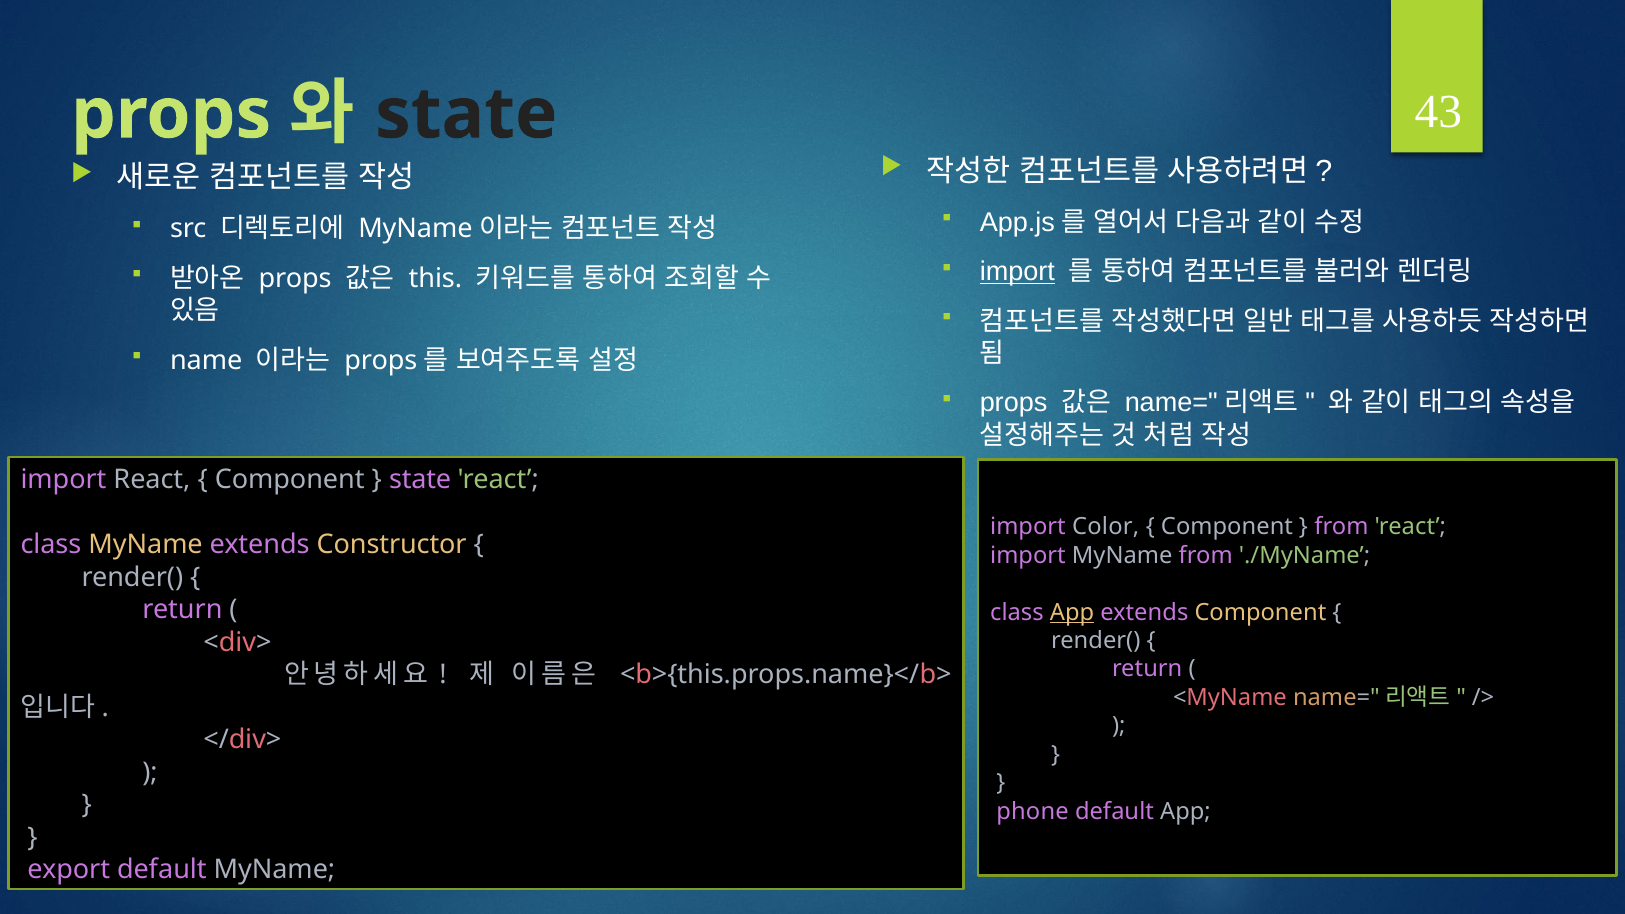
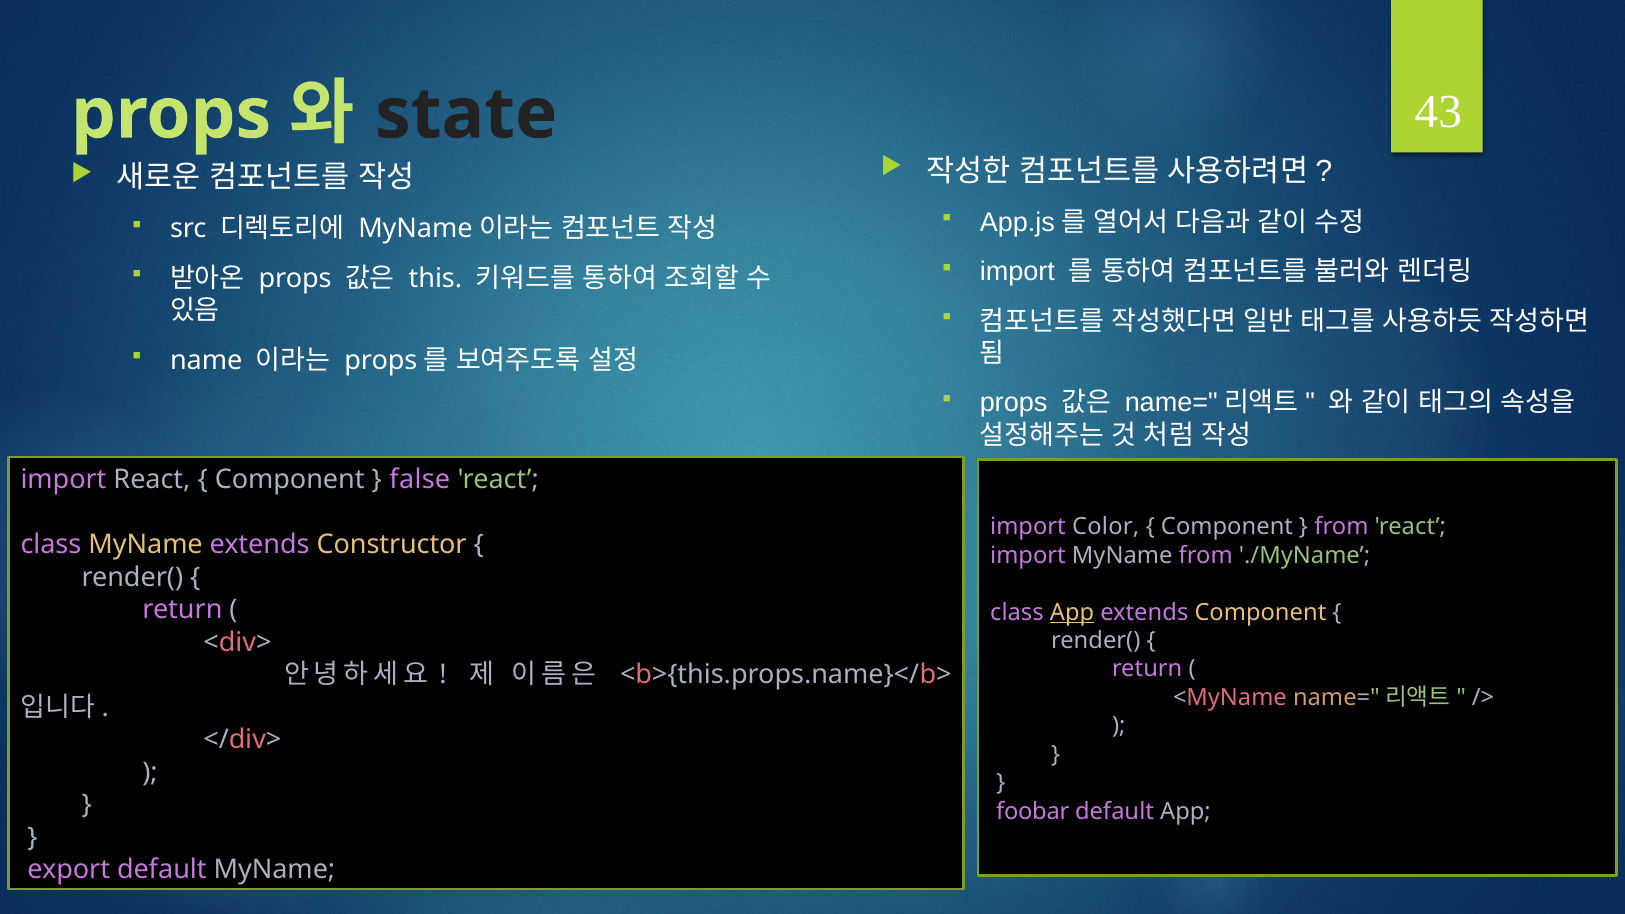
import at (1017, 272) underline: present -> none
state at (420, 480): state -> false
phone: phone -> foobar
